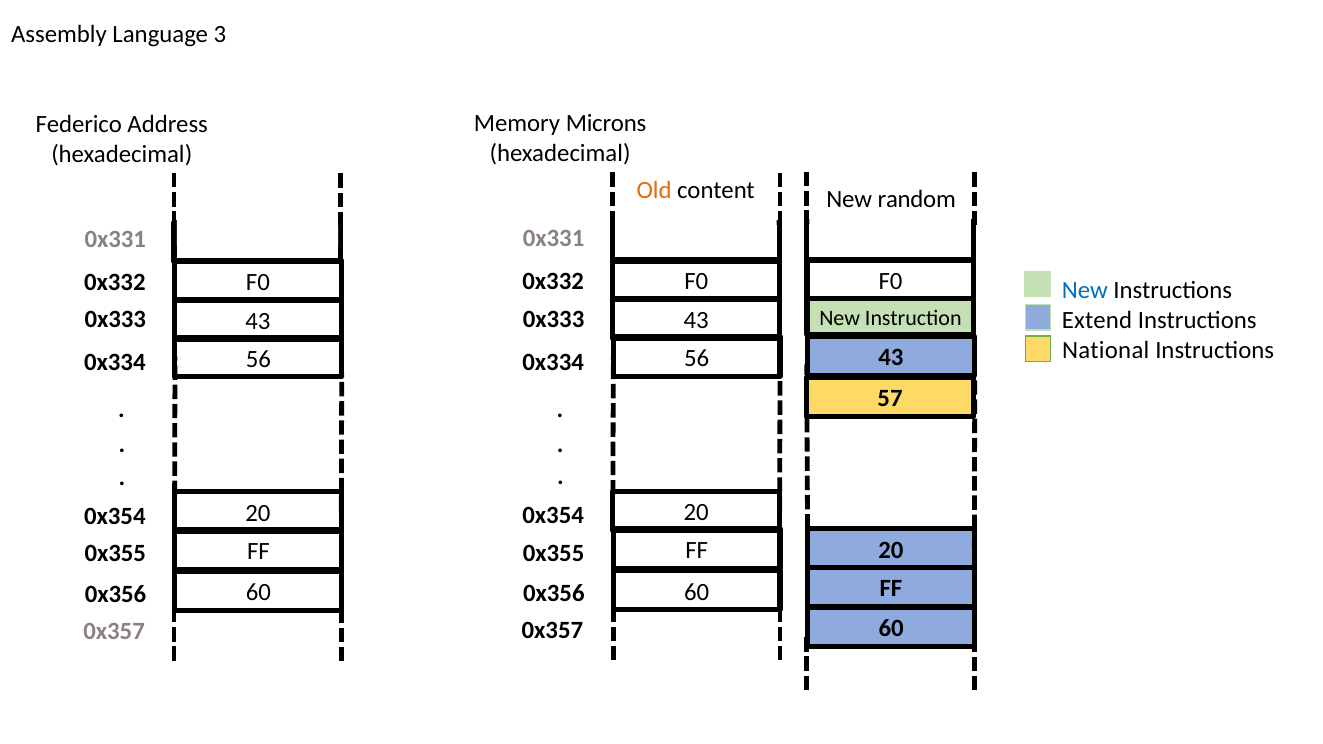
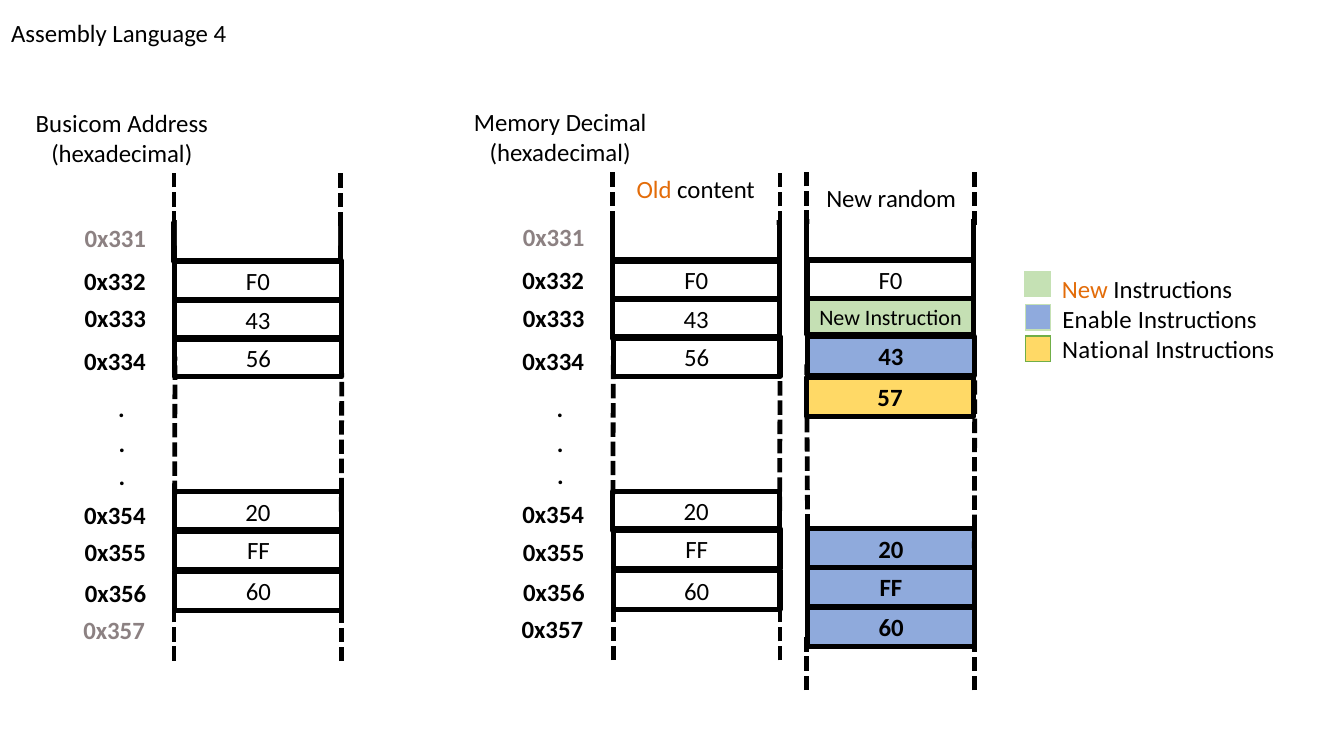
3: 3 -> 4
Microns: Microns -> Decimal
Federico: Federico -> Busicom
New at (1085, 290) colour: blue -> orange
Extend: Extend -> Enable
